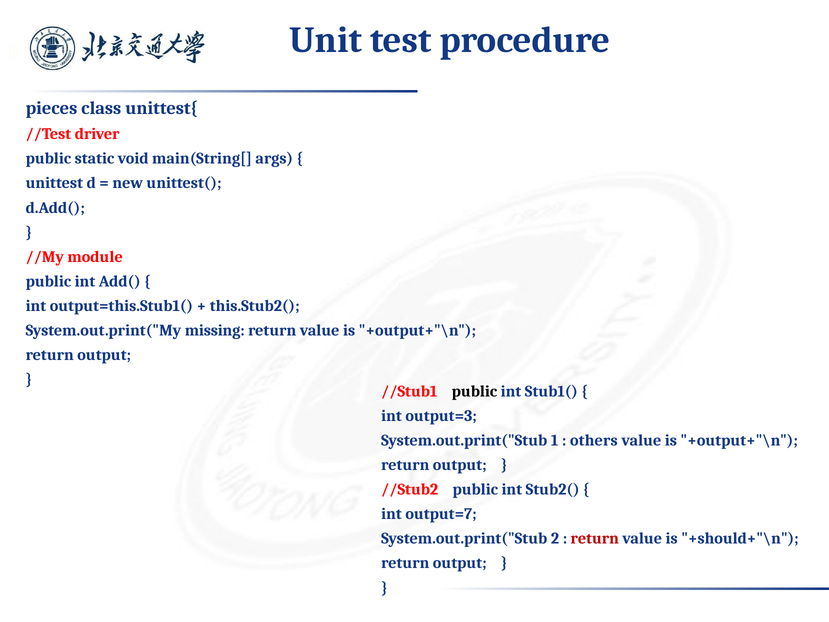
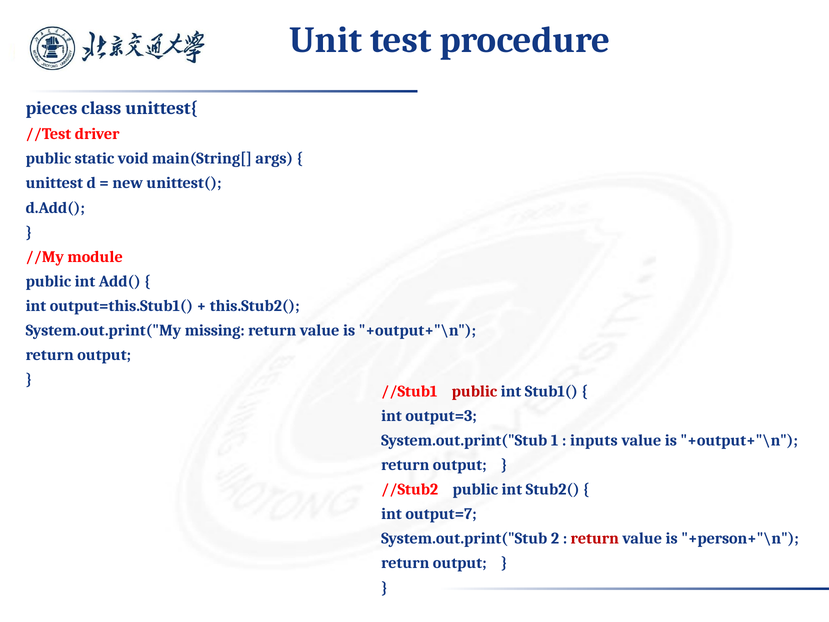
public at (474, 391) colour: black -> red
others: others -> inputs
+should+"\n: +should+"\n -> +person+"\n
